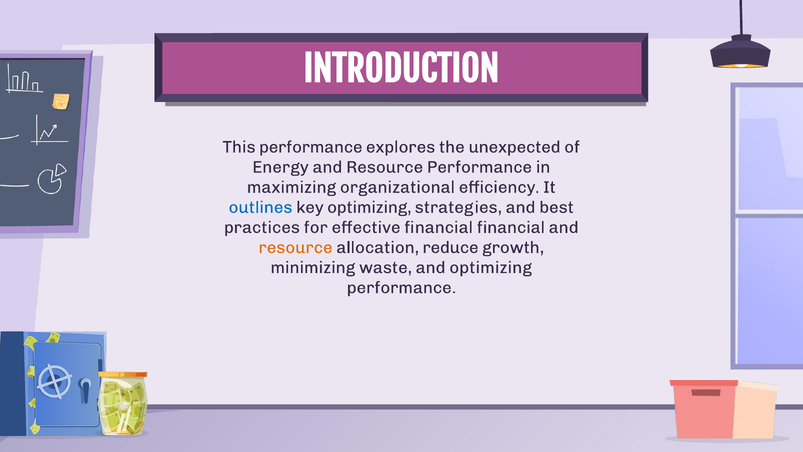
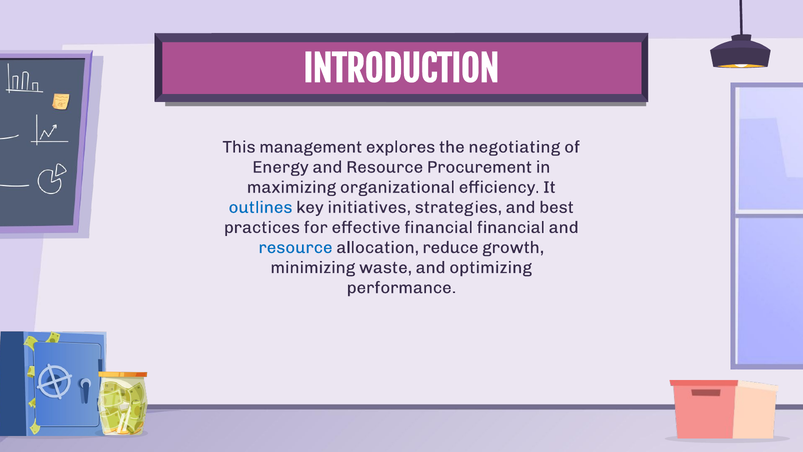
This performance: performance -> management
unexpected: unexpected -> negotiating
Resource Performance: Performance -> Procurement
key optimizing: optimizing -> initiatives
resource at (296, 247) colour: orange -> blue
